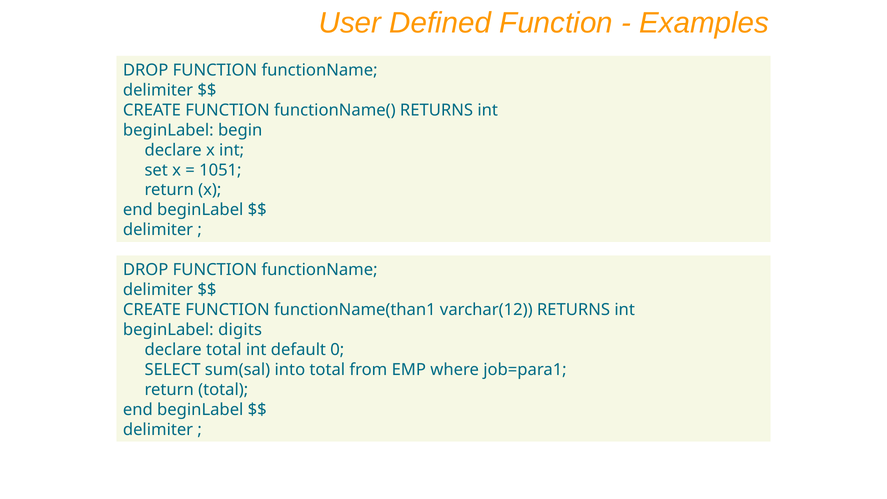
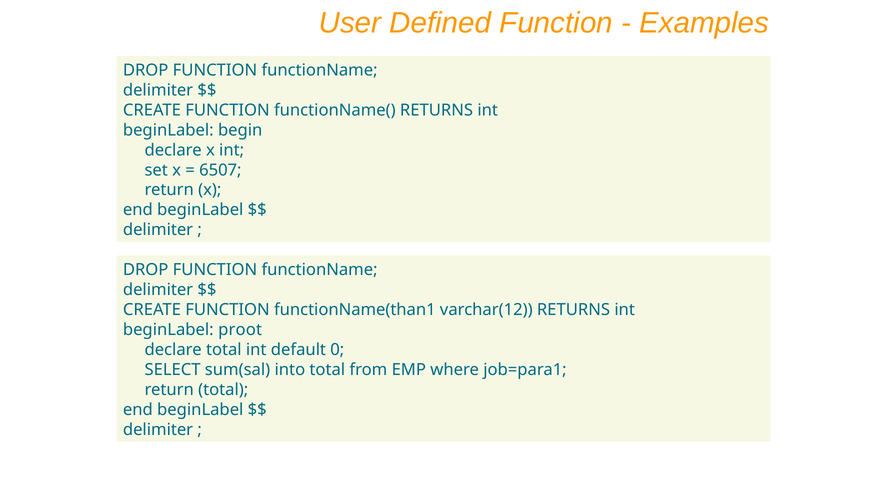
1051: 1051 -> 6507
digits: digits -> proot
